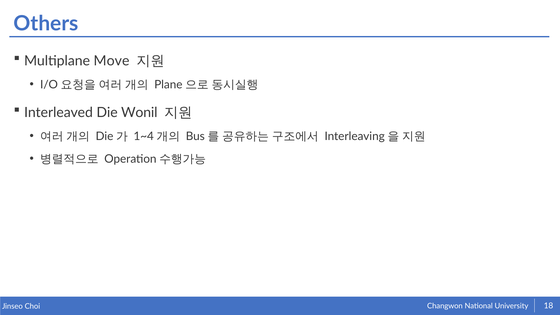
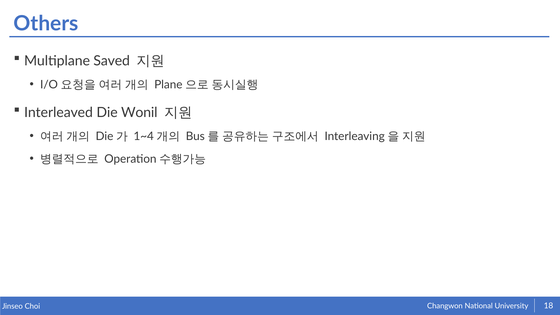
Move: Move -> Saved
